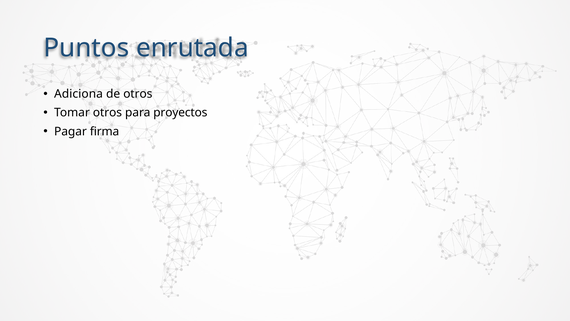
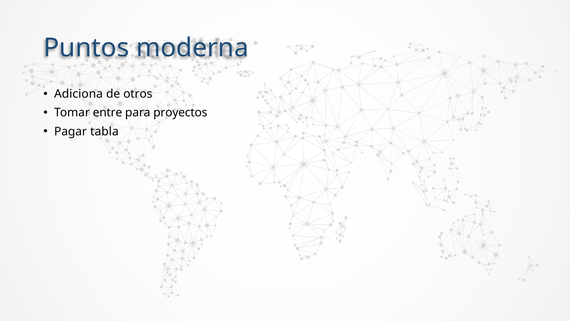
enrutada: enrutada -> moderna
Tomar otros: otros -> entre
firma: firma -> tabla
